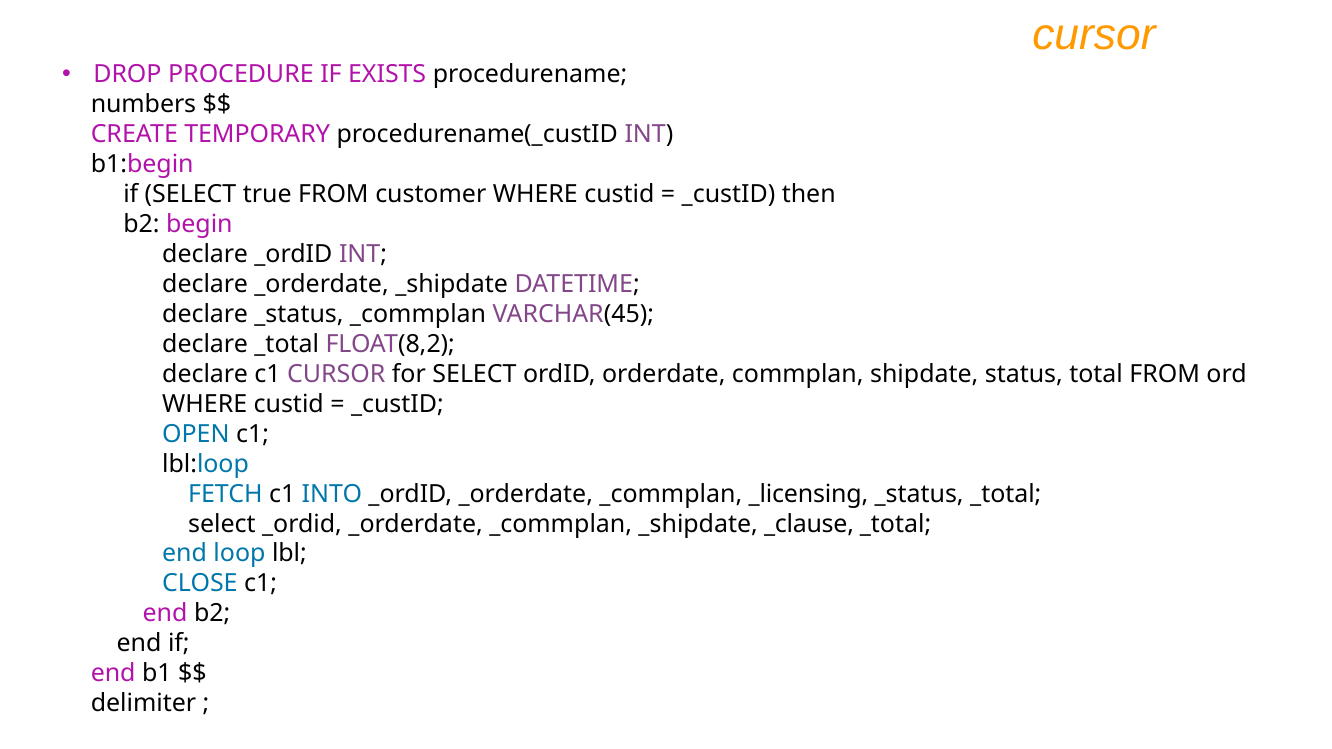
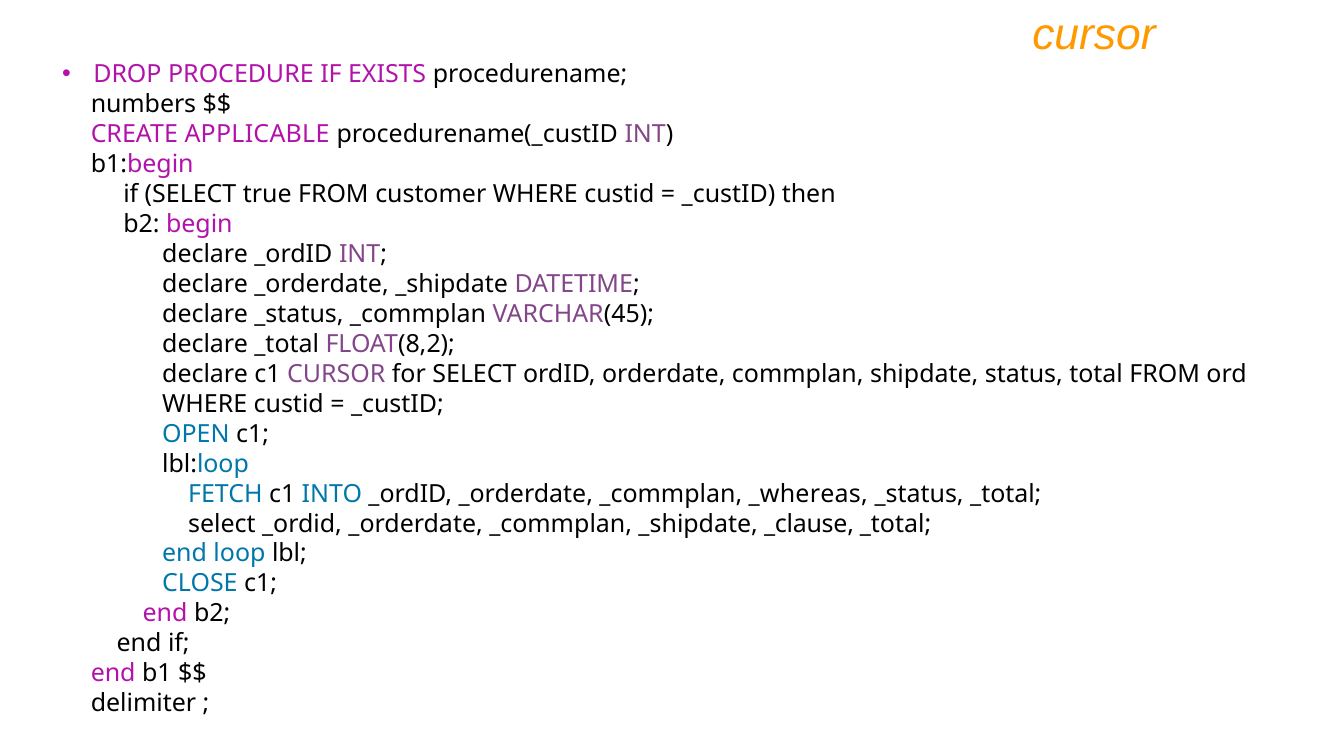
TEMPORARY: TEMPORARY -> APPLICABLE
_licensing: _licensing -> _whereas
